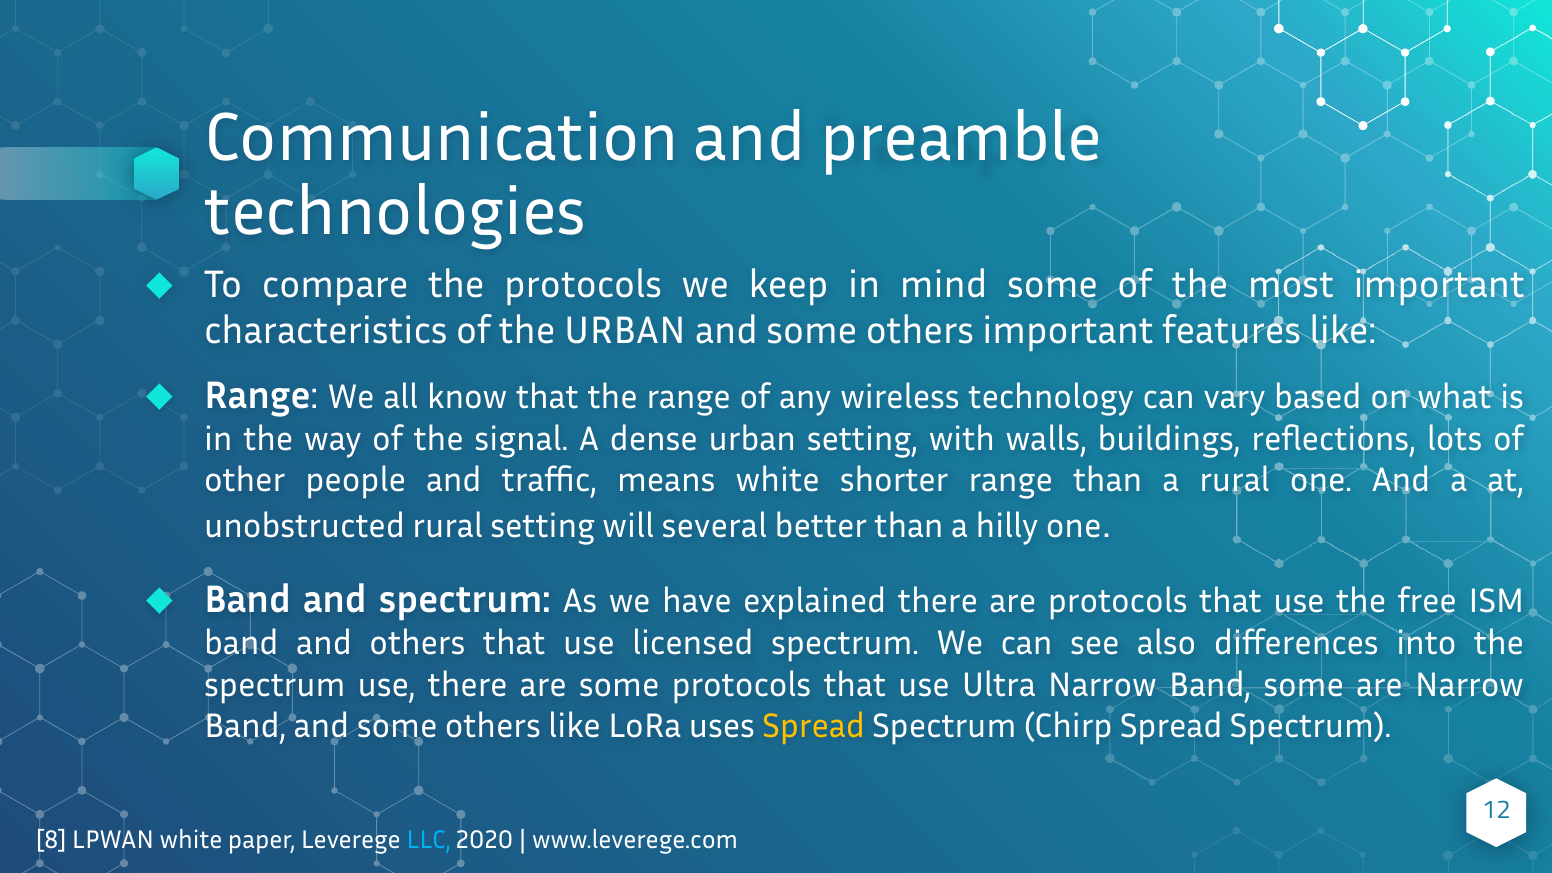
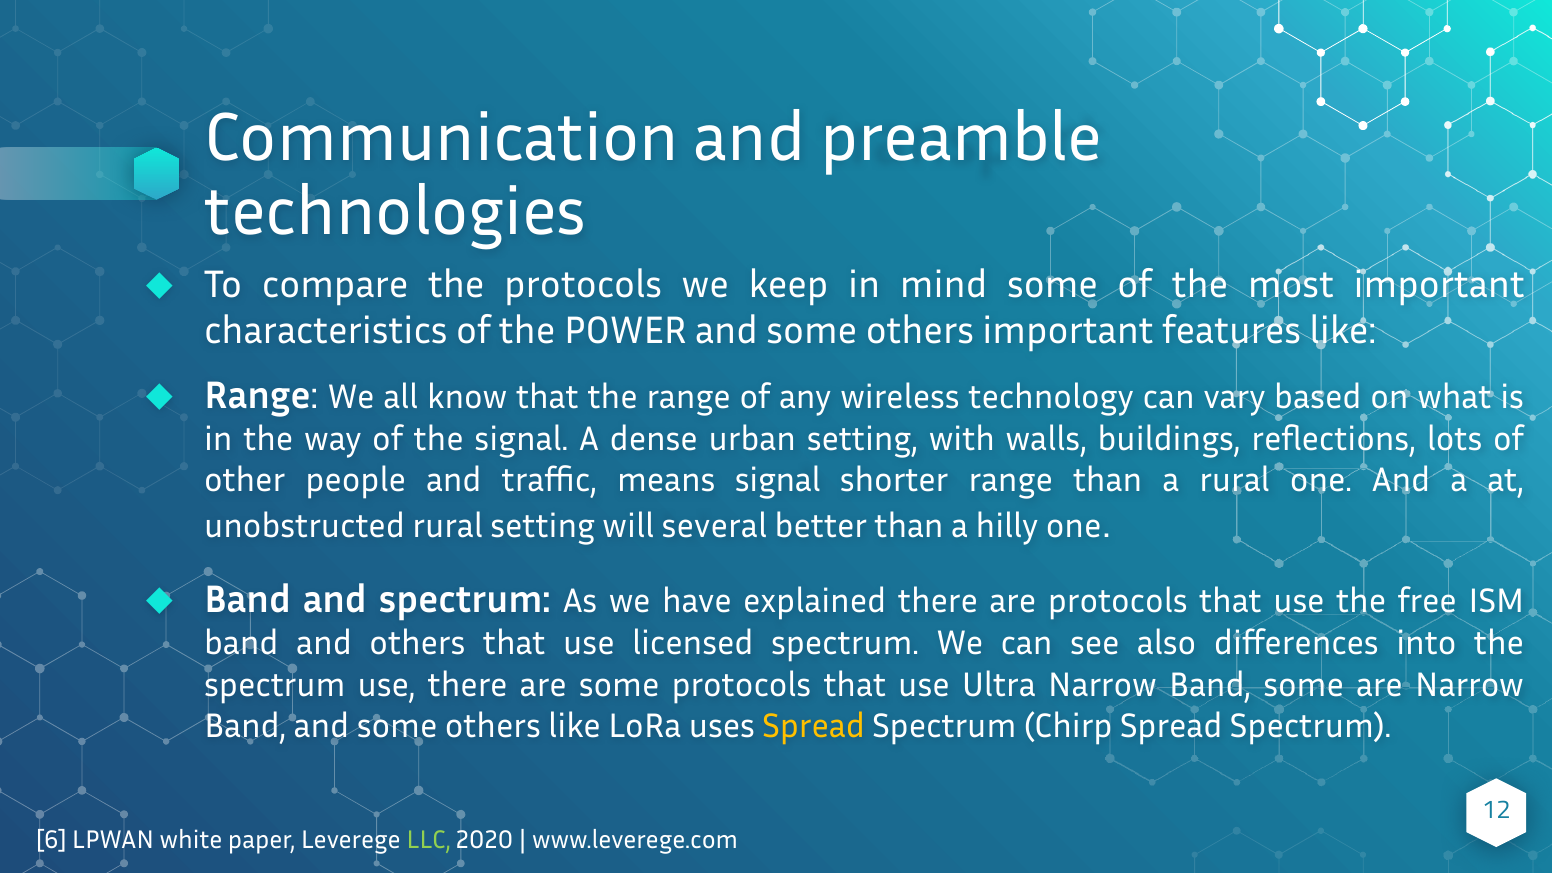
the URBAN: URBAN -> POWER
means white: white -> signal
8: 8 -> 6
LLC colour: light blue -> light green
